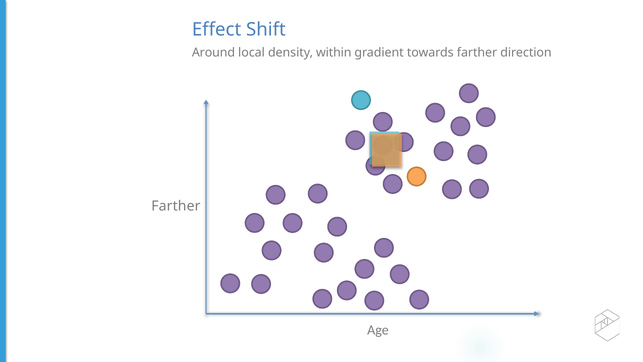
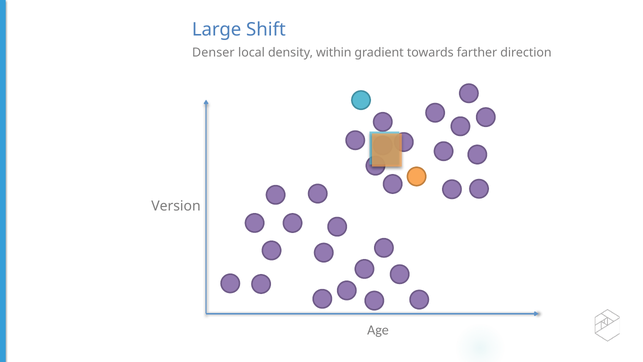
Effect: Effect -> Large
Around: Around -> Denser
Farther at (176, 206): Farther -> Version
